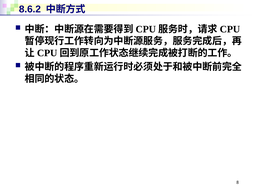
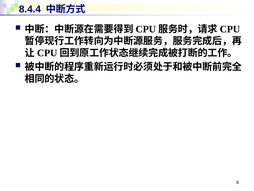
8.6.2: 8.6.2 -> 8.4.4
